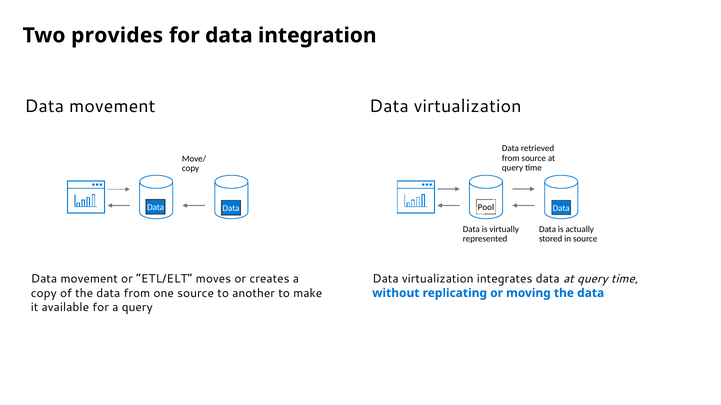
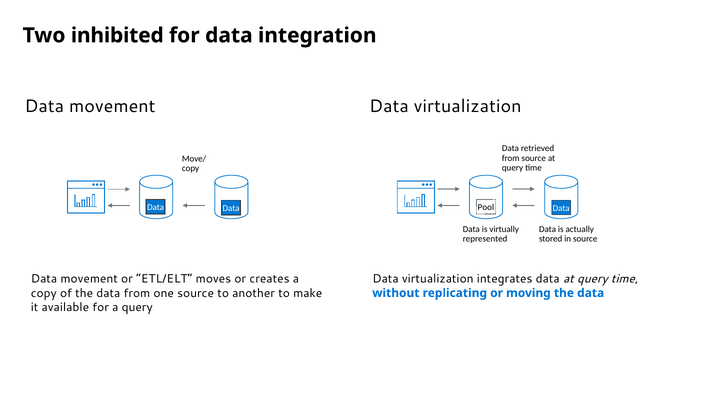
provides: provides -> inhibited
